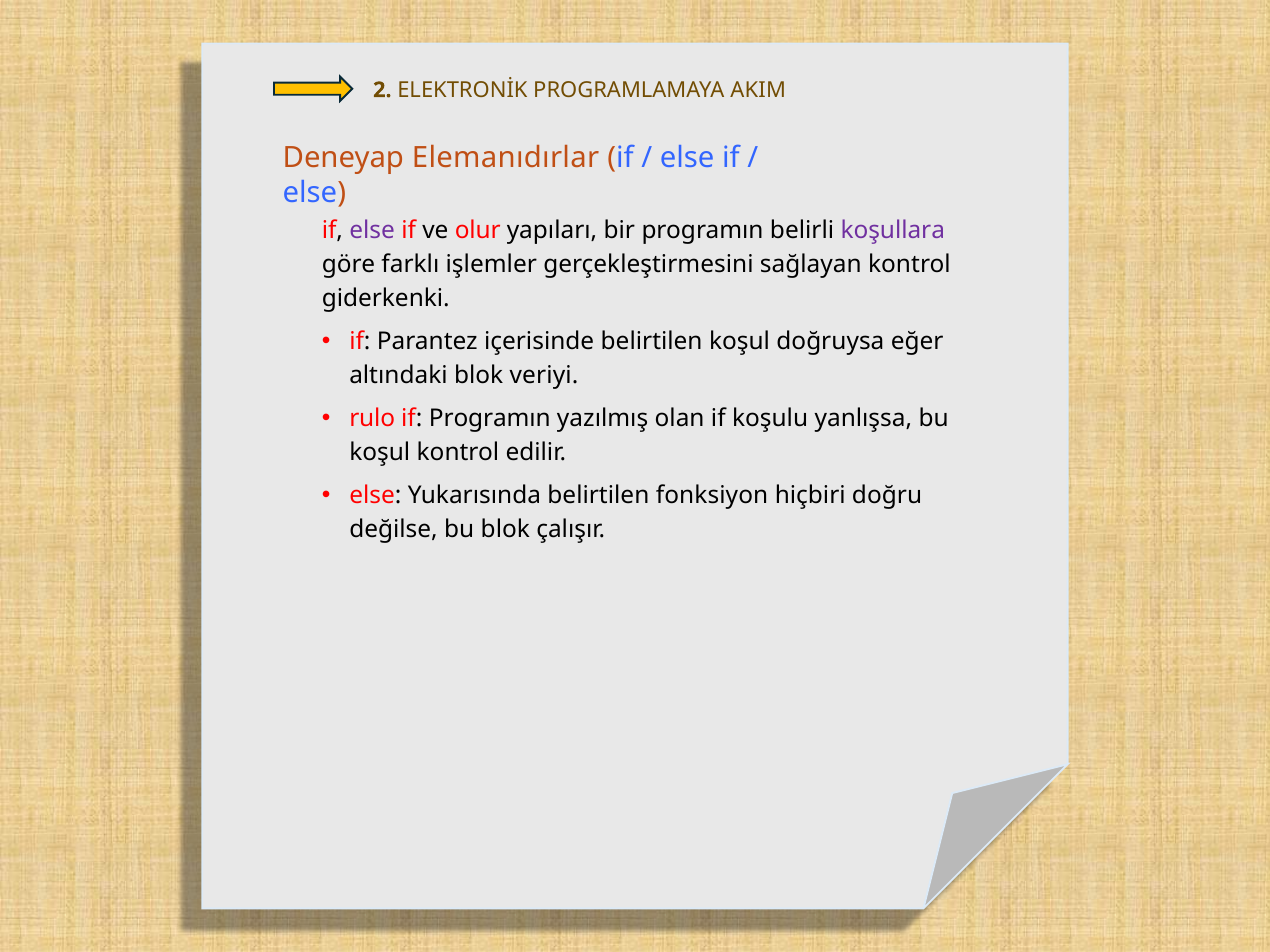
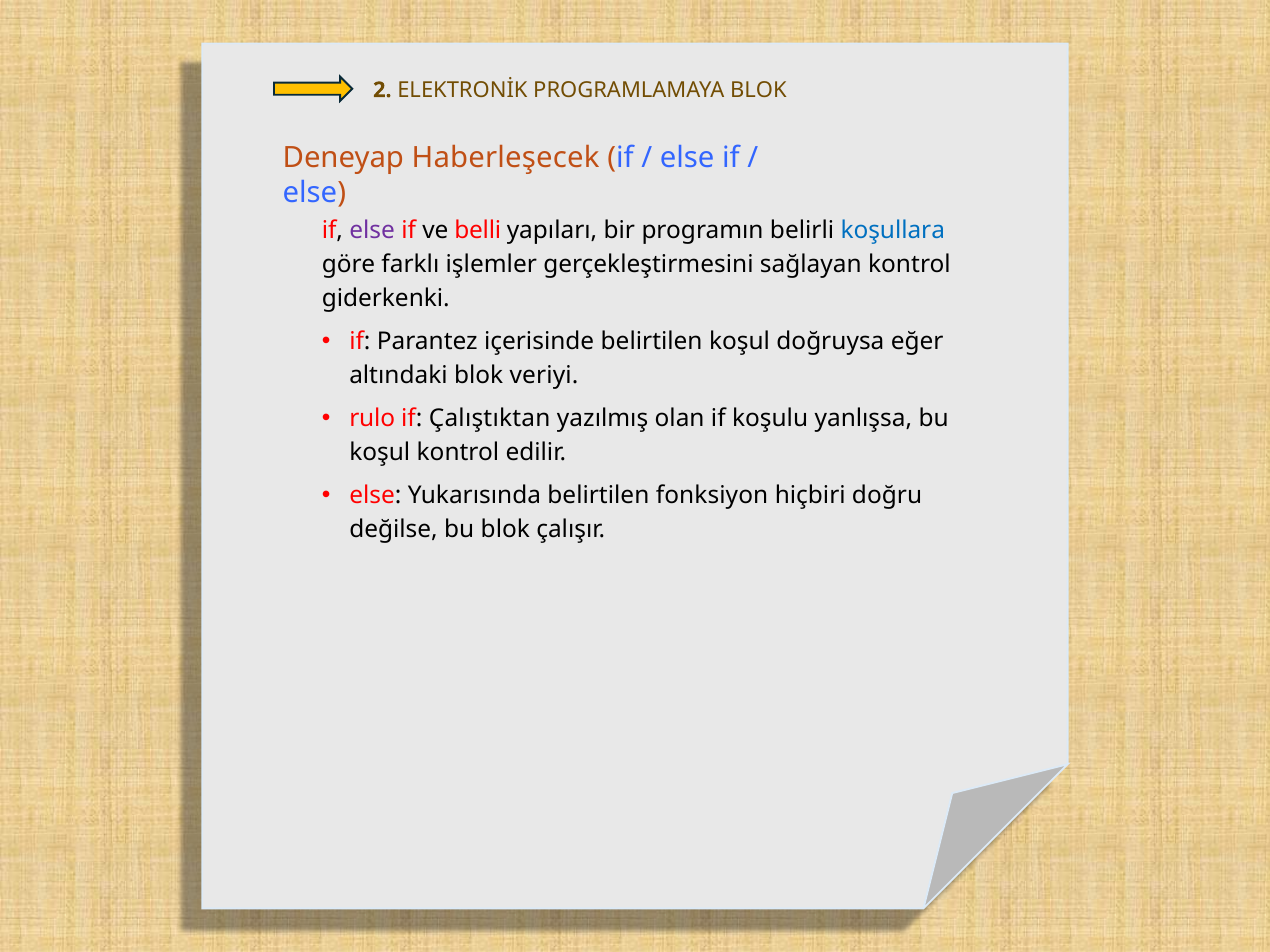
PROGRAMLAMAYA AKIM: AKIM -> BLOK
Elemanıdırlar: Elemanıdırlar -> Haberleşecek
olur: olur -> belli
koşullara colour: purple -> blue
if Programın: Programın -> Çalıştıktan
